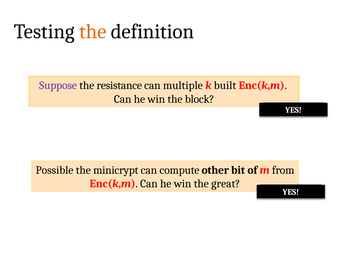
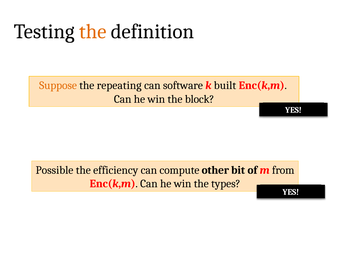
Suppose colour: purple -> orange
resistance: resistance -> repeating
multiple: multiple -> software
minicrypt: minicrypt -> efficiency
great: great -> types
